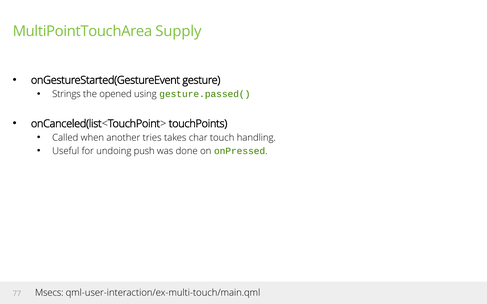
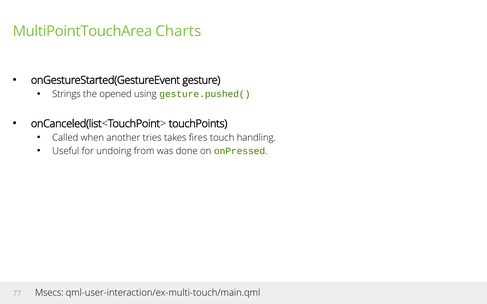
Supply: Supply -> Charts
gesture.passed(: gesture.passed( -> gesture.pushed(
char: char -> fires
push: push -> from
